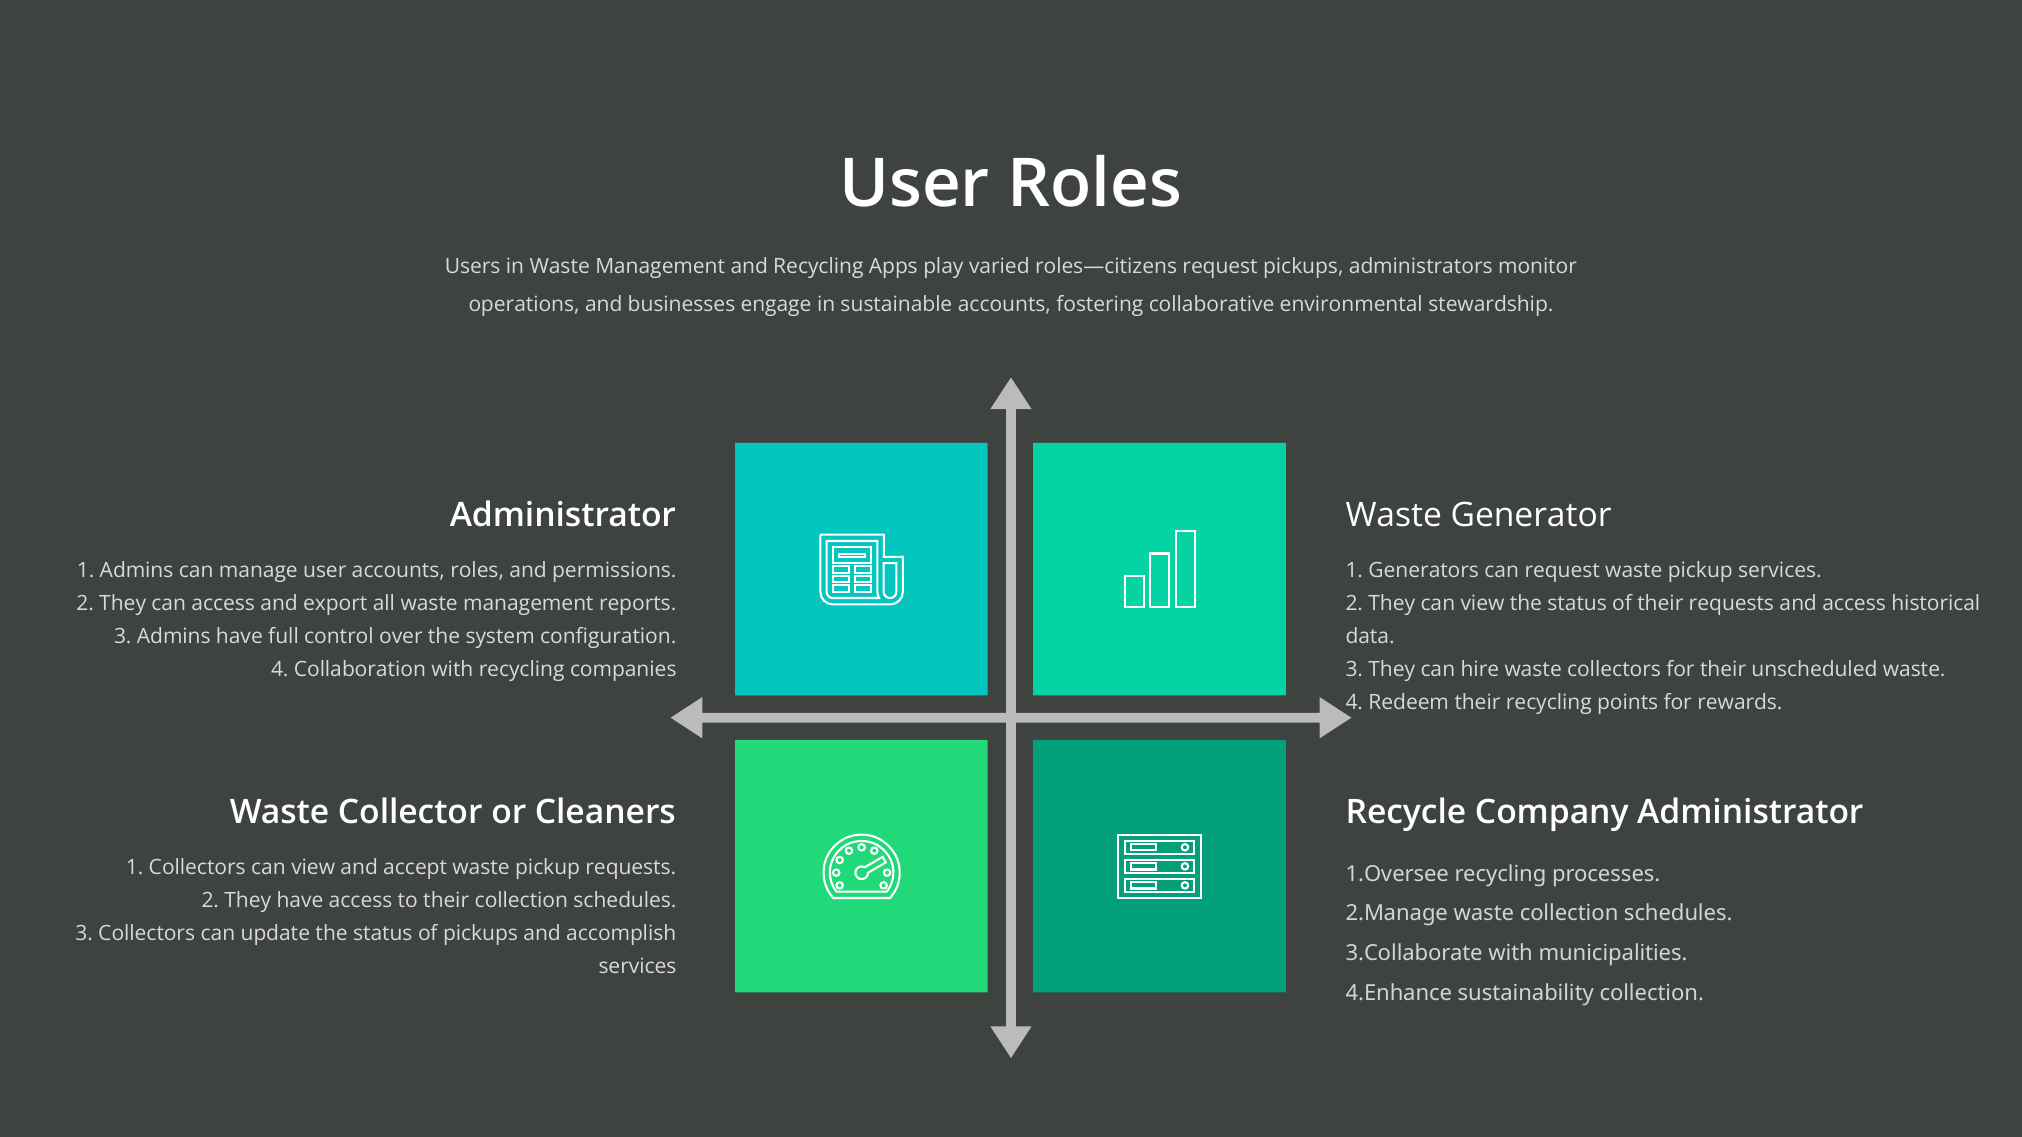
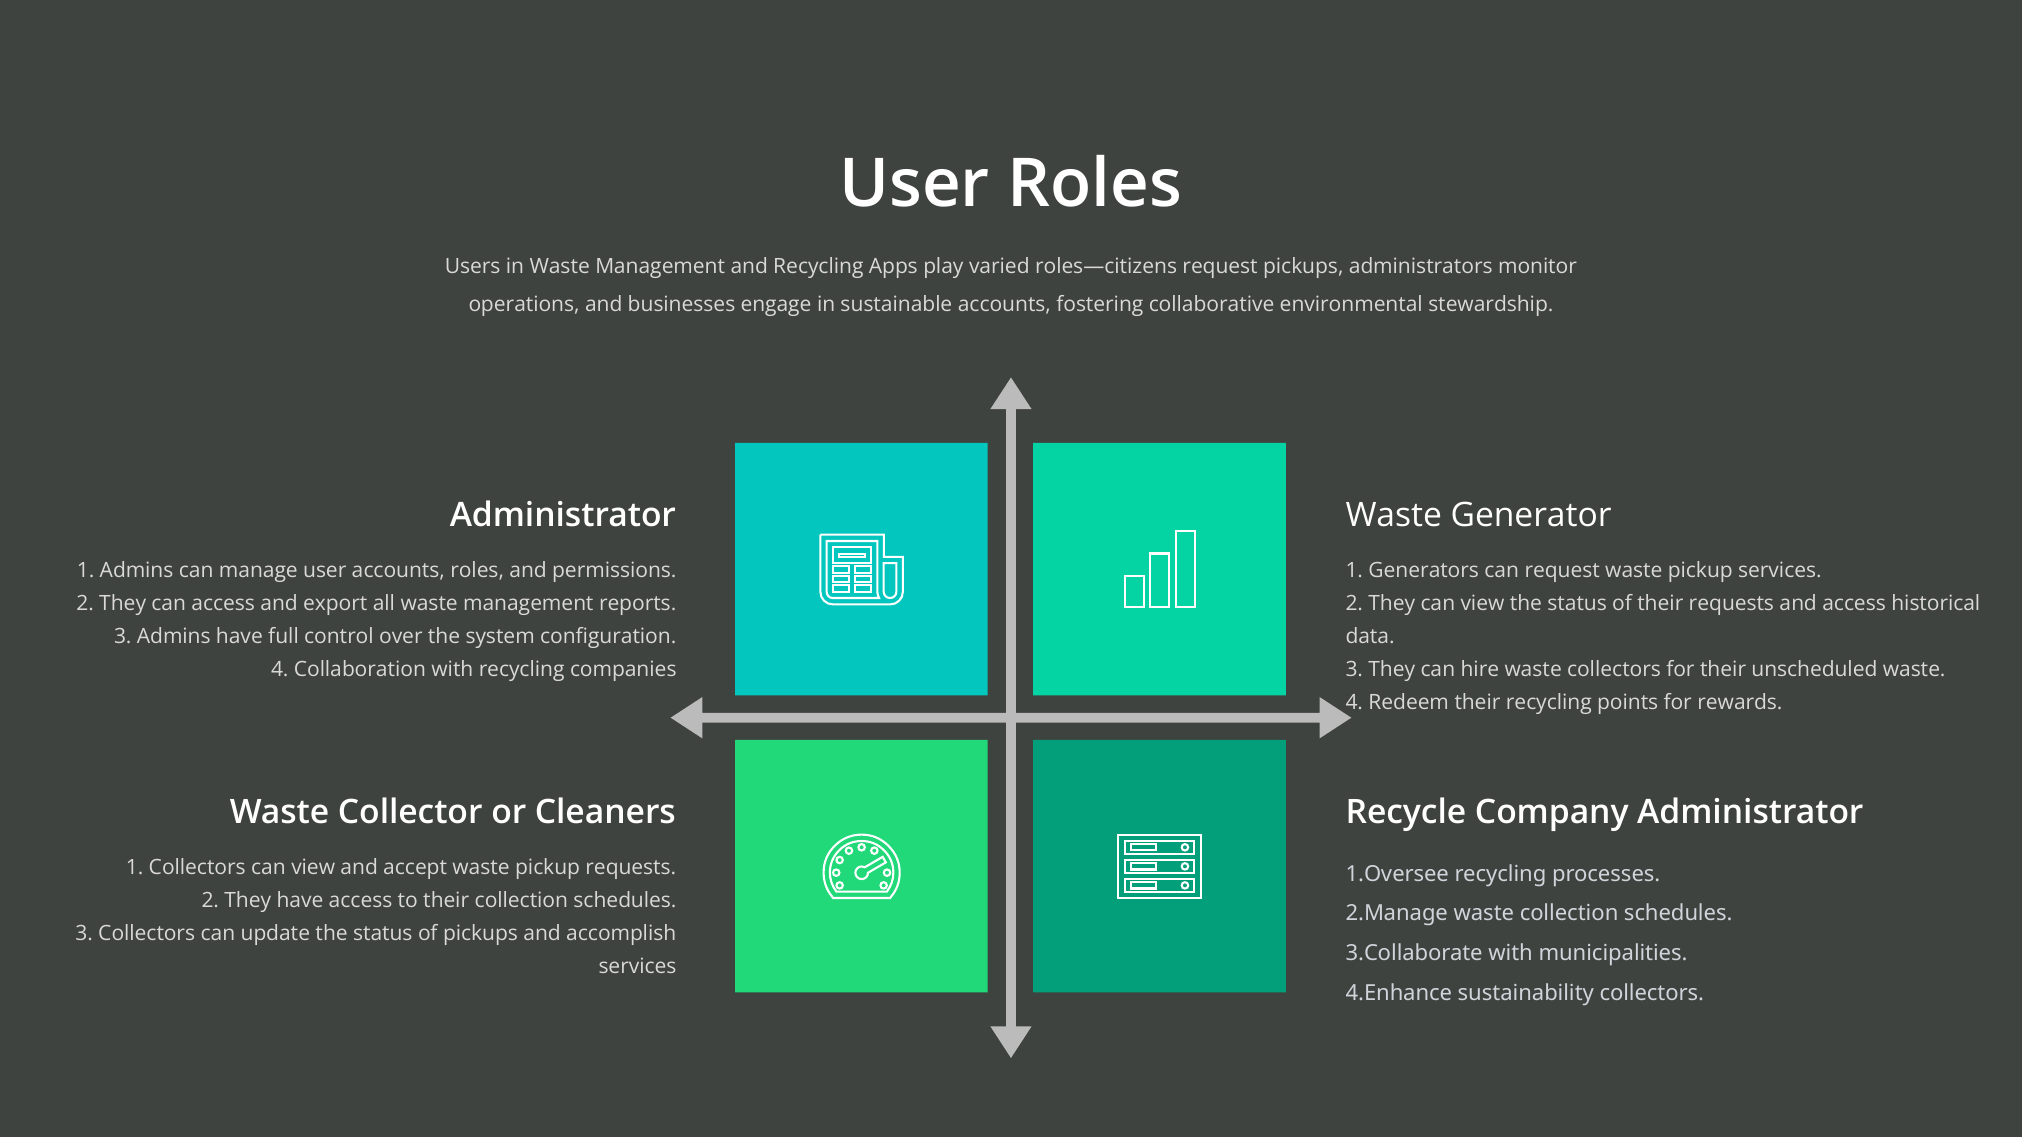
sustainability collection: collection -> collectors
